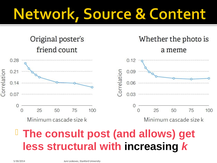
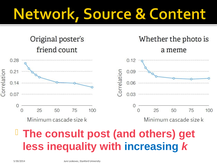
allows: allows -> others
structural: structural -> inequality
increasing colour: black -> blue
